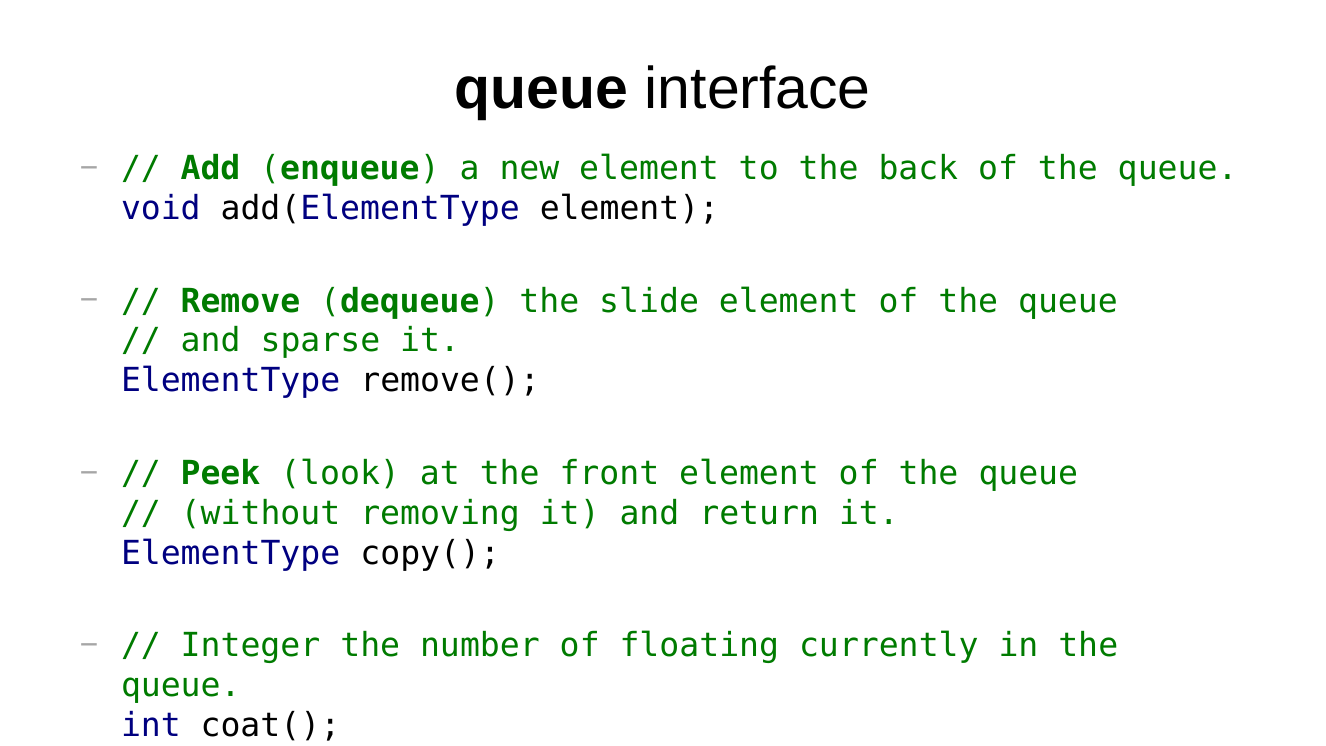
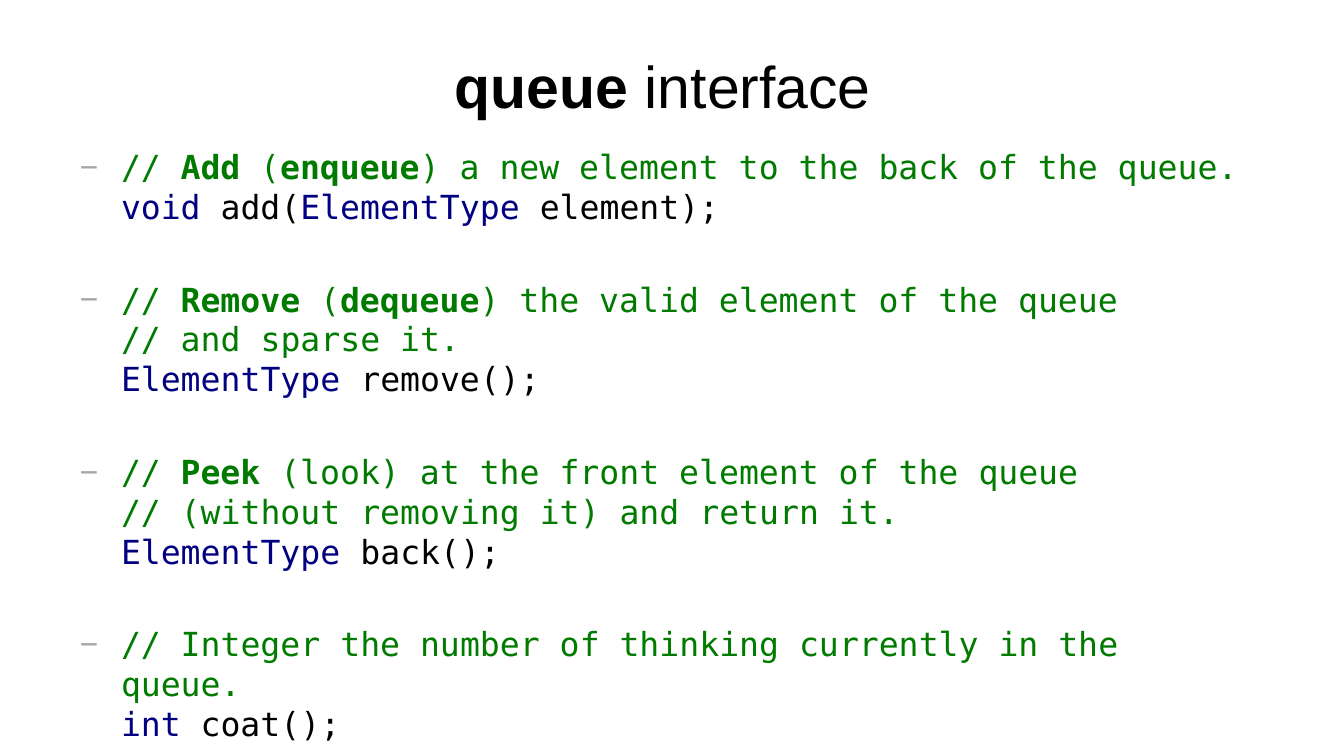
slide: slide -> valid
copy(: copy( -> back(
floating: floating -> thinking
